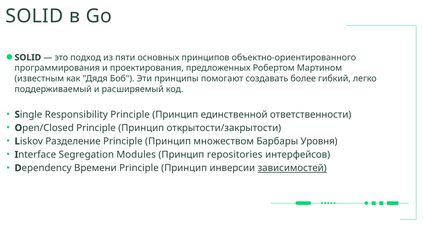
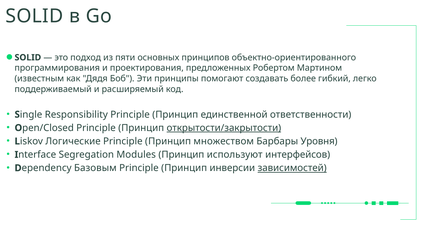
открытости/закрытости underline: none -> present
Разделение: Разделение -> Логические
repositories: repositories -> используют
Времени: Времени -> Базовым
